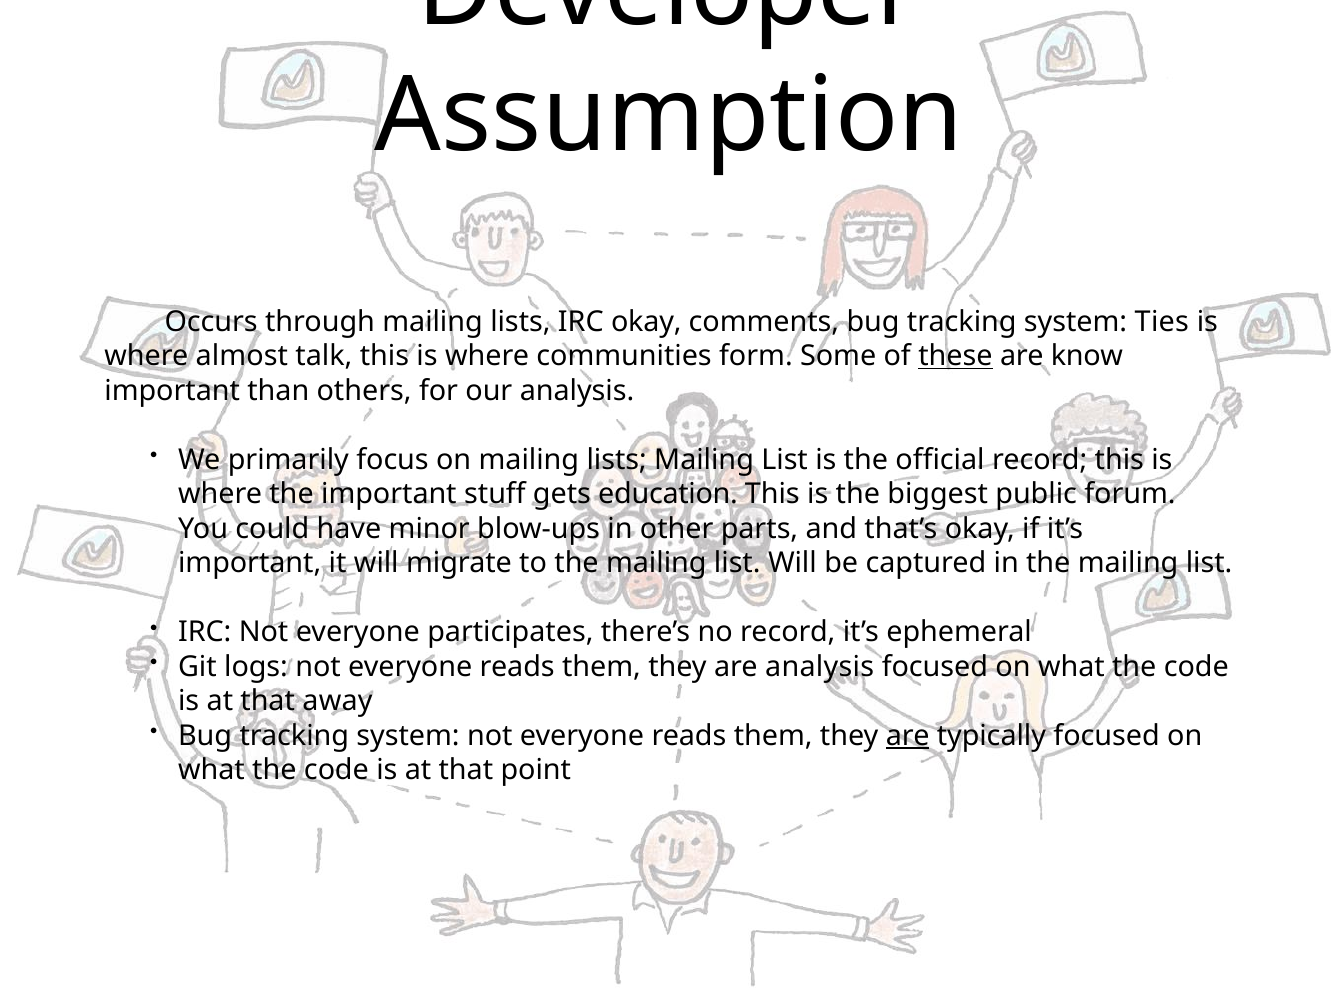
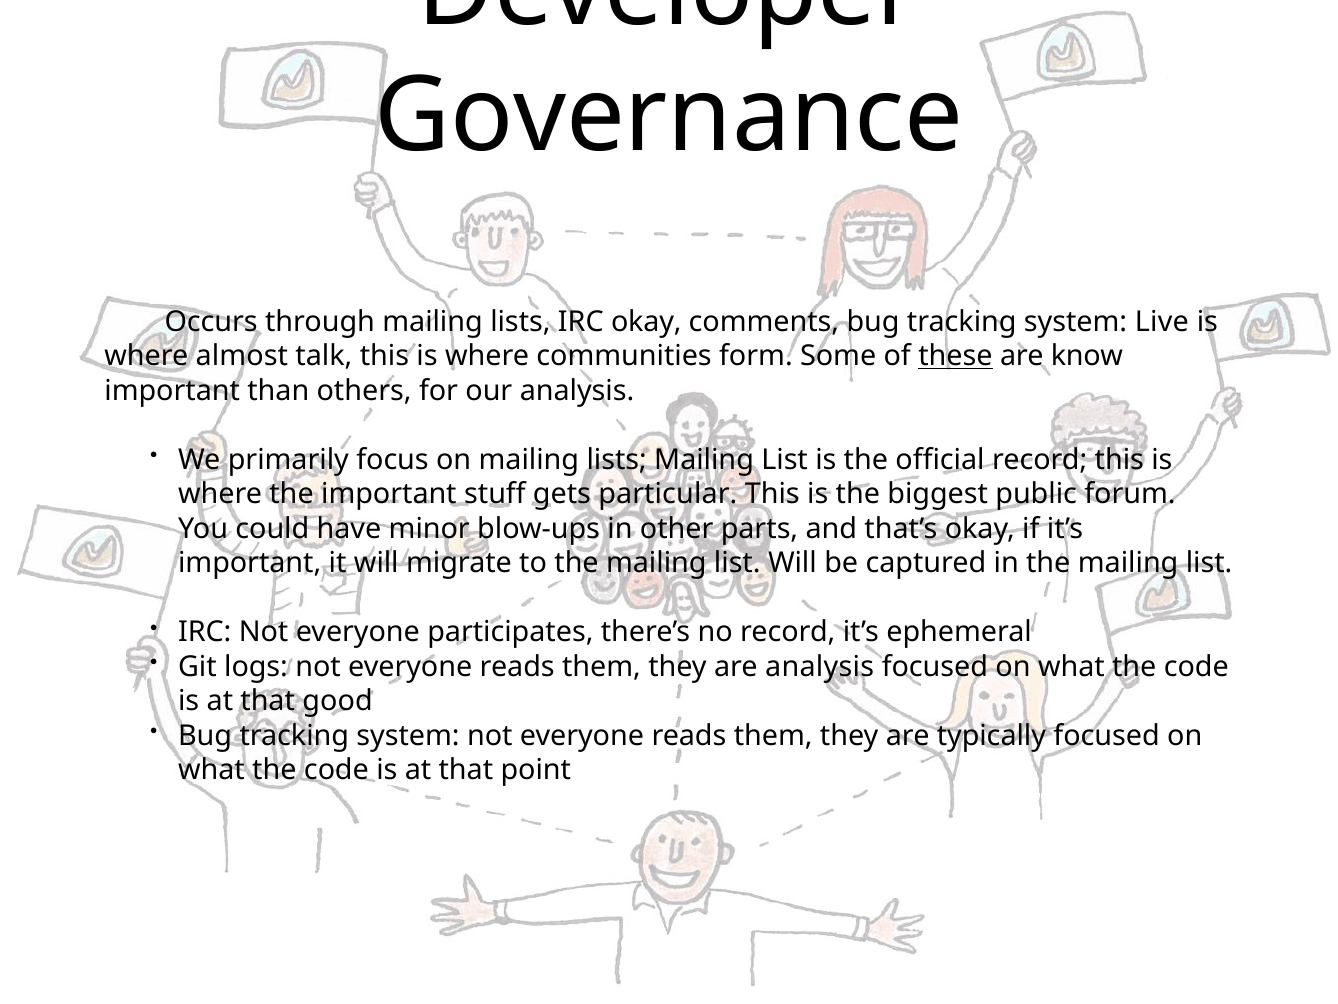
Assumption: Assumption -> Governance
Ties: Ties -> Live
education: education -> particular
away: away -> good
are at (908, 735) underline: present -> none
